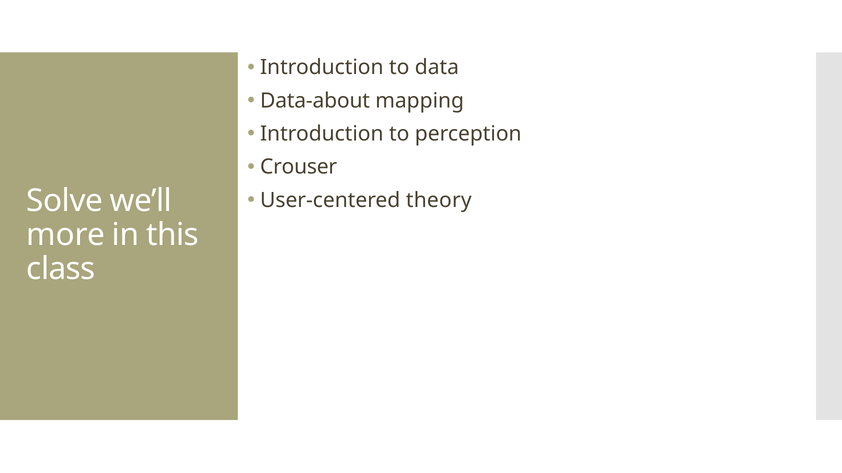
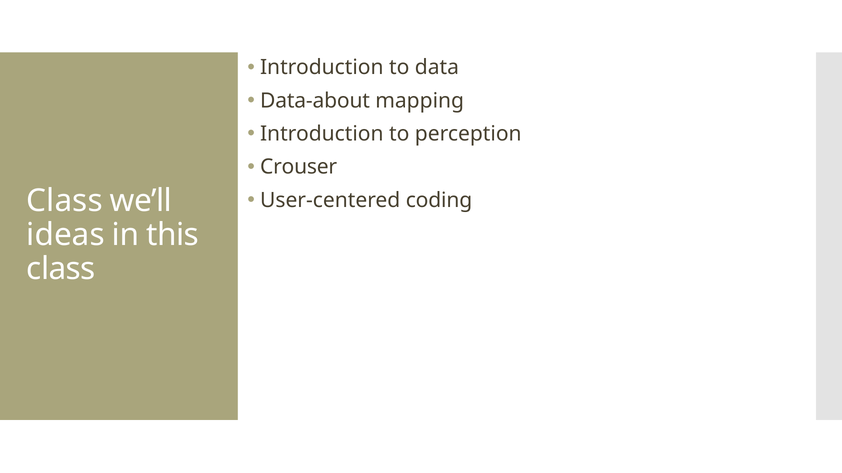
theory: theory -> coding
Solve at (65, 201): Solve -> Class
more: more -> ideas
